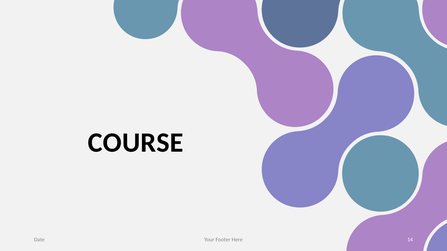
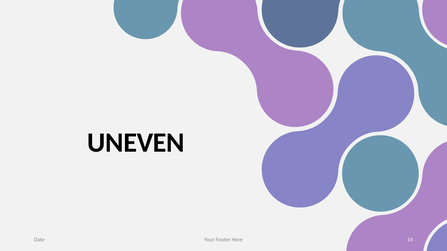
COURSE: COURSE -> UNEVEN
